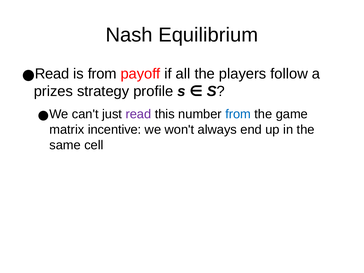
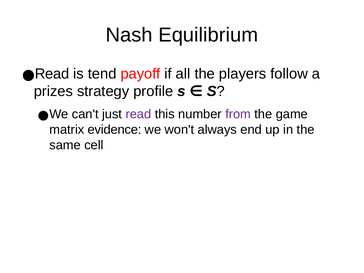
is from: from -> tend
from at (238, 114) colour: blue -> purple
incentive: incentive -> evidence
